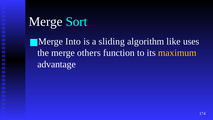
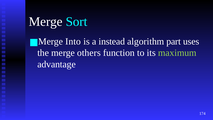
sliding: sliding -> instead
like: like -> part
maximum colour: yellow -> light green
